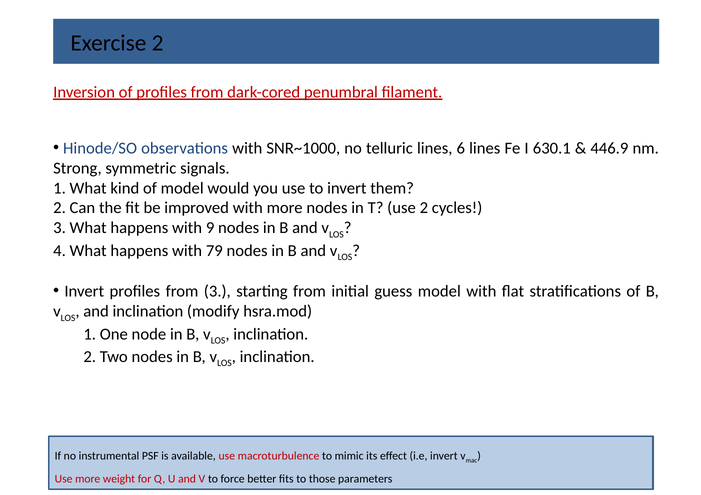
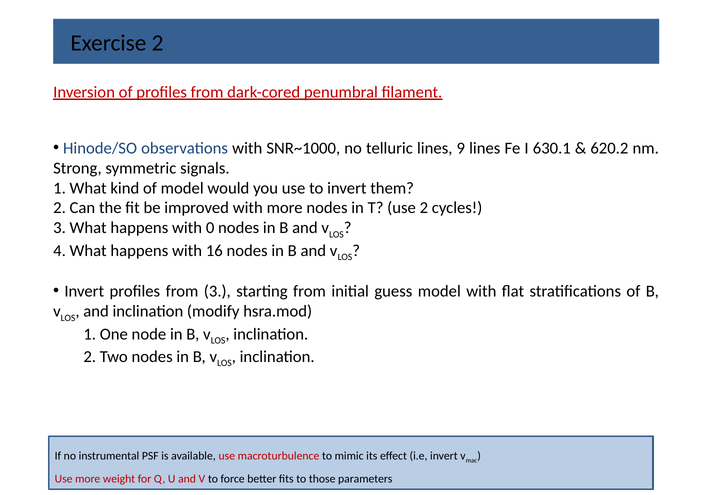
6: 6 -> 9
446.9: 446.9 -> 620.2
9: 9 -> 0
79: 79 -> 16
